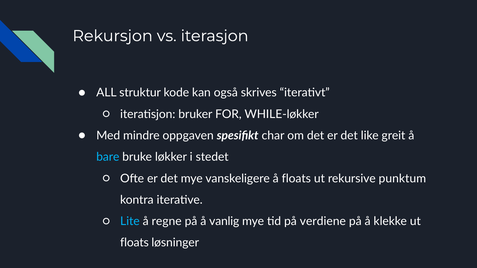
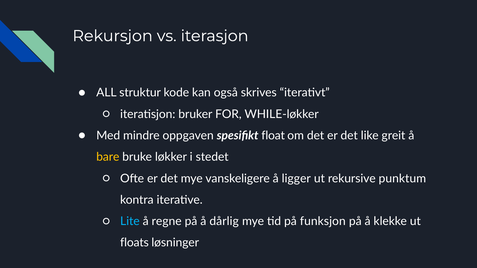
char: char -> float
bare colour: light blue -> yellow
å floats: floats -> ligger
vanlig: vanlig -> dårlig
verdiene: verdiene -> funksjon
